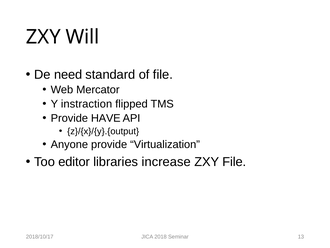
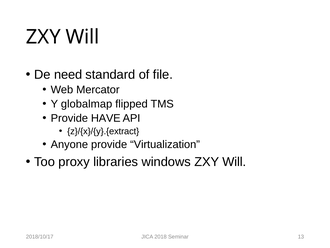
instraction: instraction -> globalmap
z}/{x}/{y}.{output: z}/{x}/{y}.{output -> z}/{x}/{y}.{extract
editor: editor -> proxy
increase: increase -> windows
File at (234, 162): File -> Will
